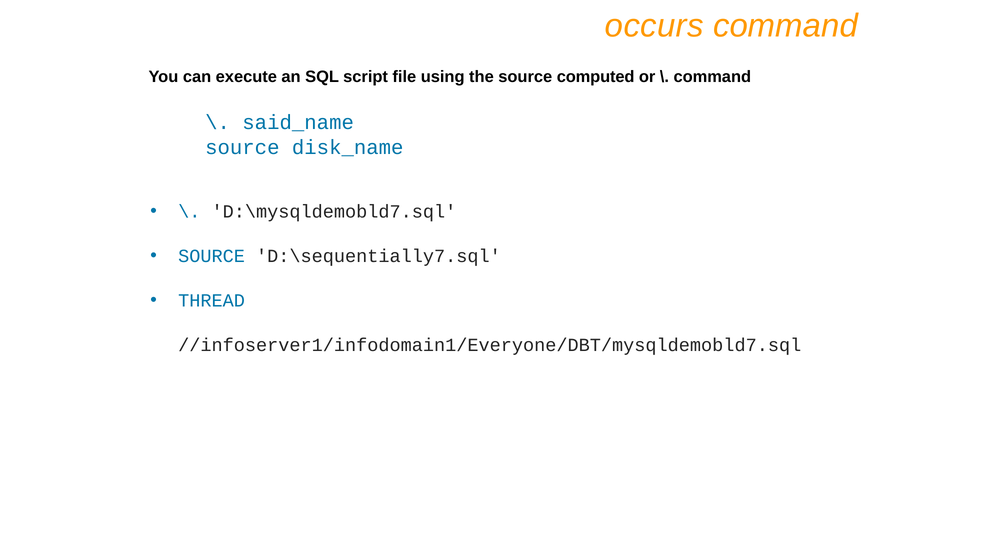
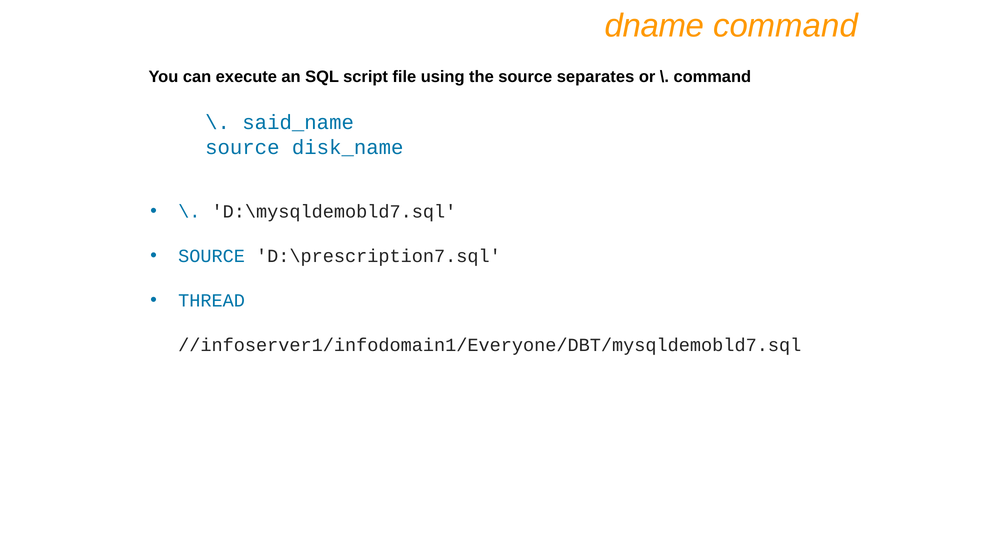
occurs: occurs -> dname
computed: computed -> separates
D:\sequentially7.sql: D:\sequentially7.sql -> D:\prescription7.sql
